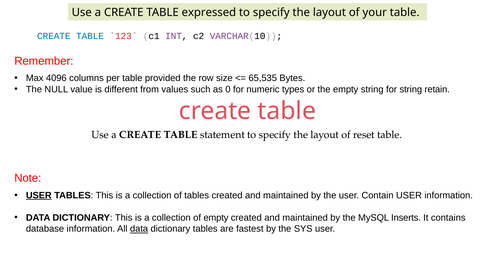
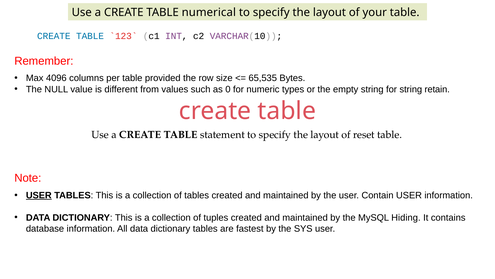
expressed: expressed -> numerical
of empty: empty -> tuples
Inserts: Inserts -> Hiding
data at (139, 228) underline: present -> none
